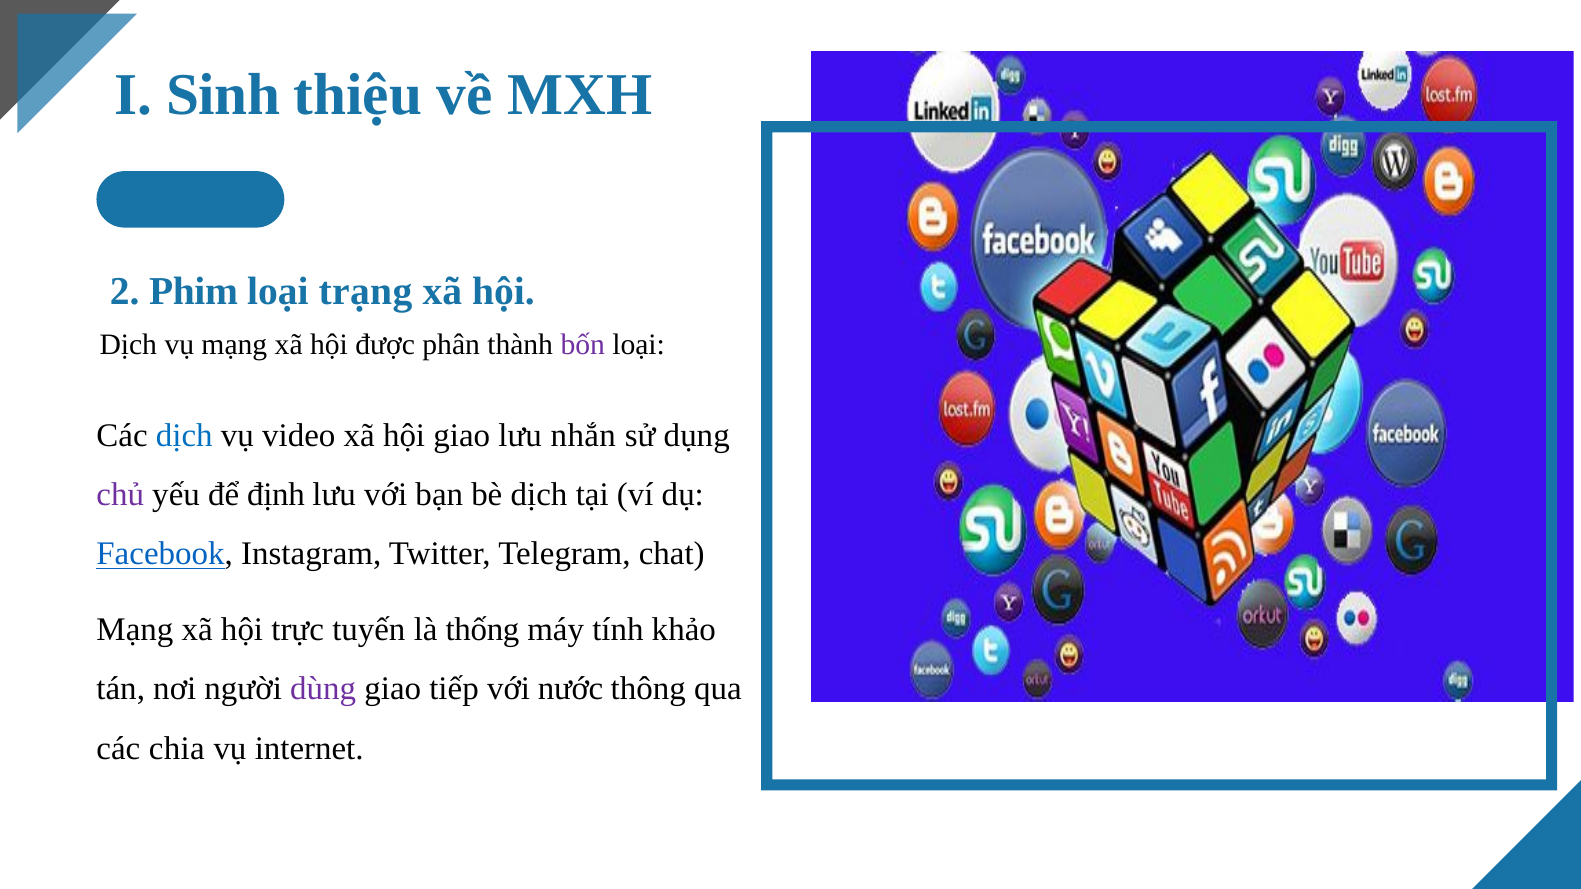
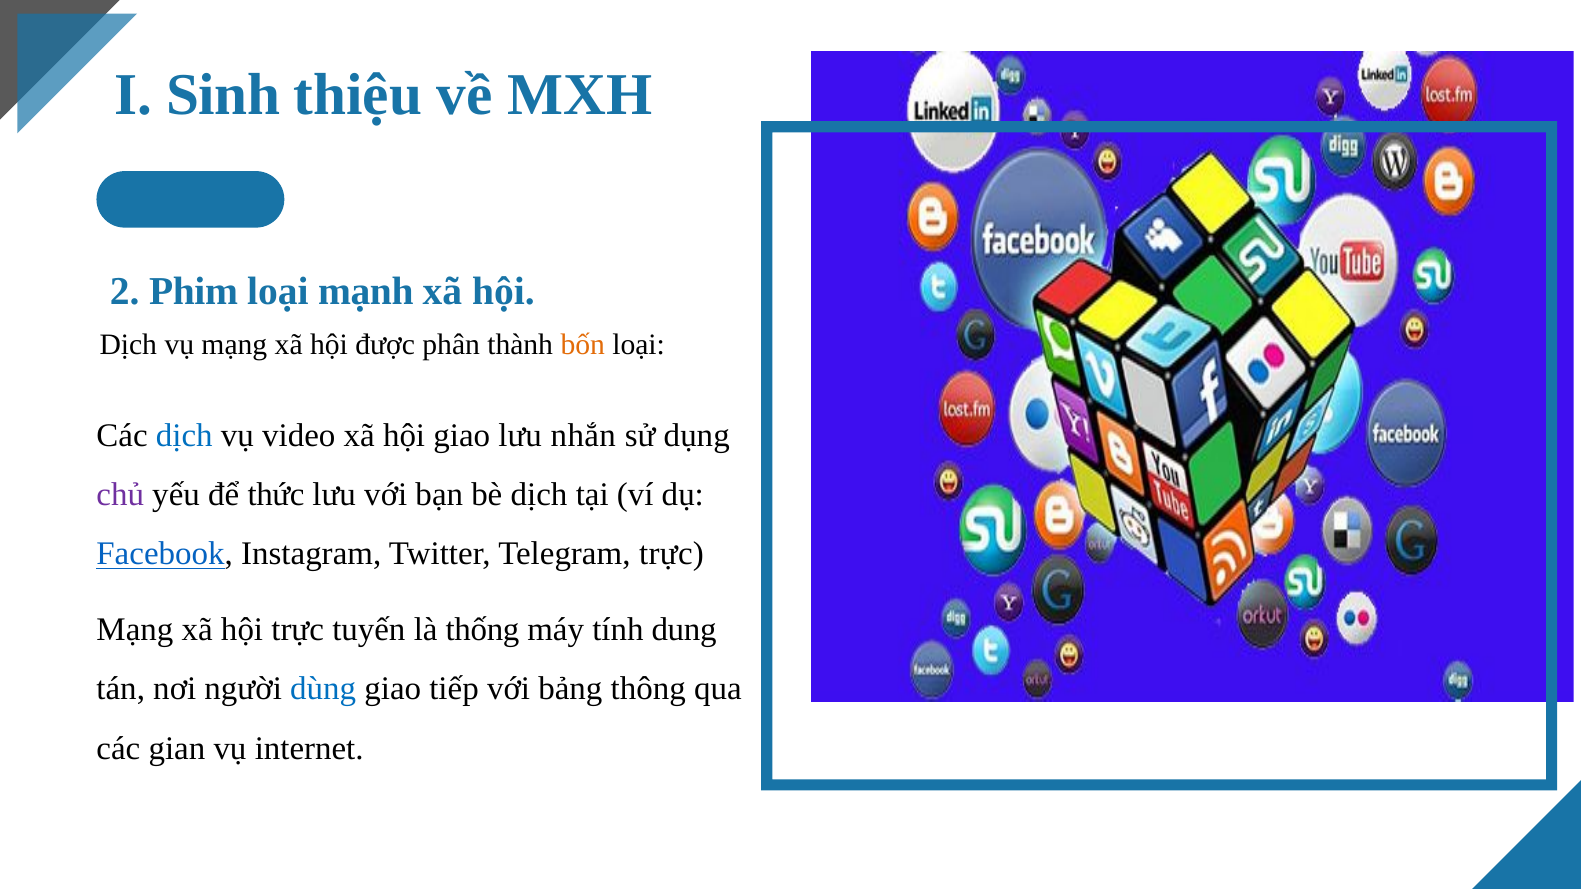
trạng: trạng -> mạnh
bốn colour: purple -> orange
định: định -> thức
Telegram chat: chat -> trực
khảo: khảo -> dung
dùng colour: purple -> blue
nước: nước -> bảng
chia: chia -> gian
